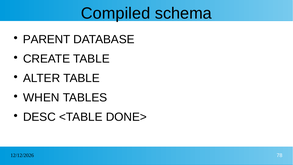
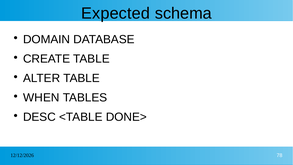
Compiled: Compiled -> Expected
PARENT: PARENT -> DOMAIN
